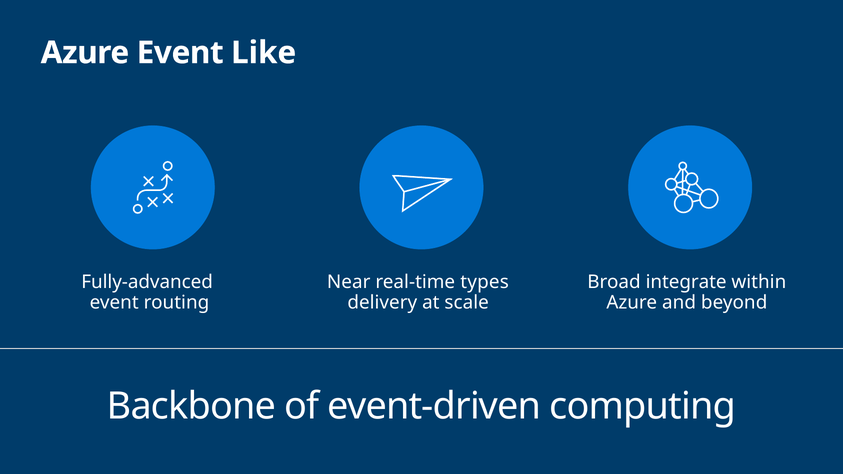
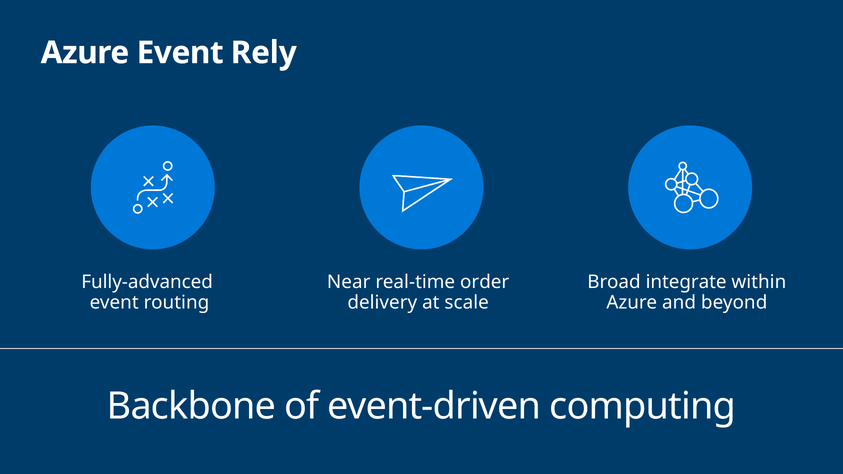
Like: Like -> Rely
types: types -> order
